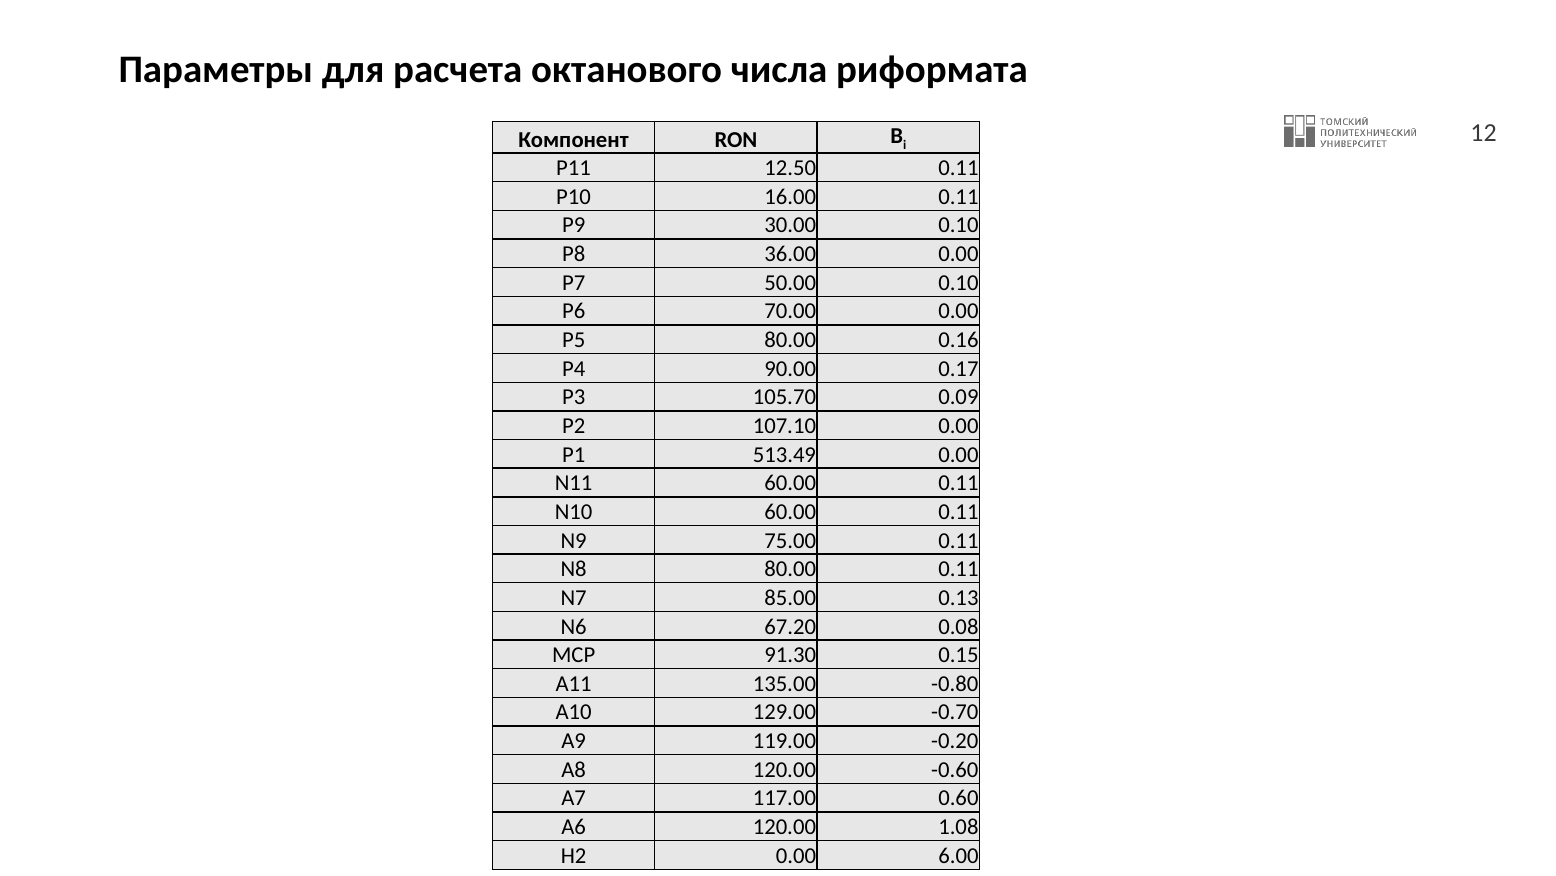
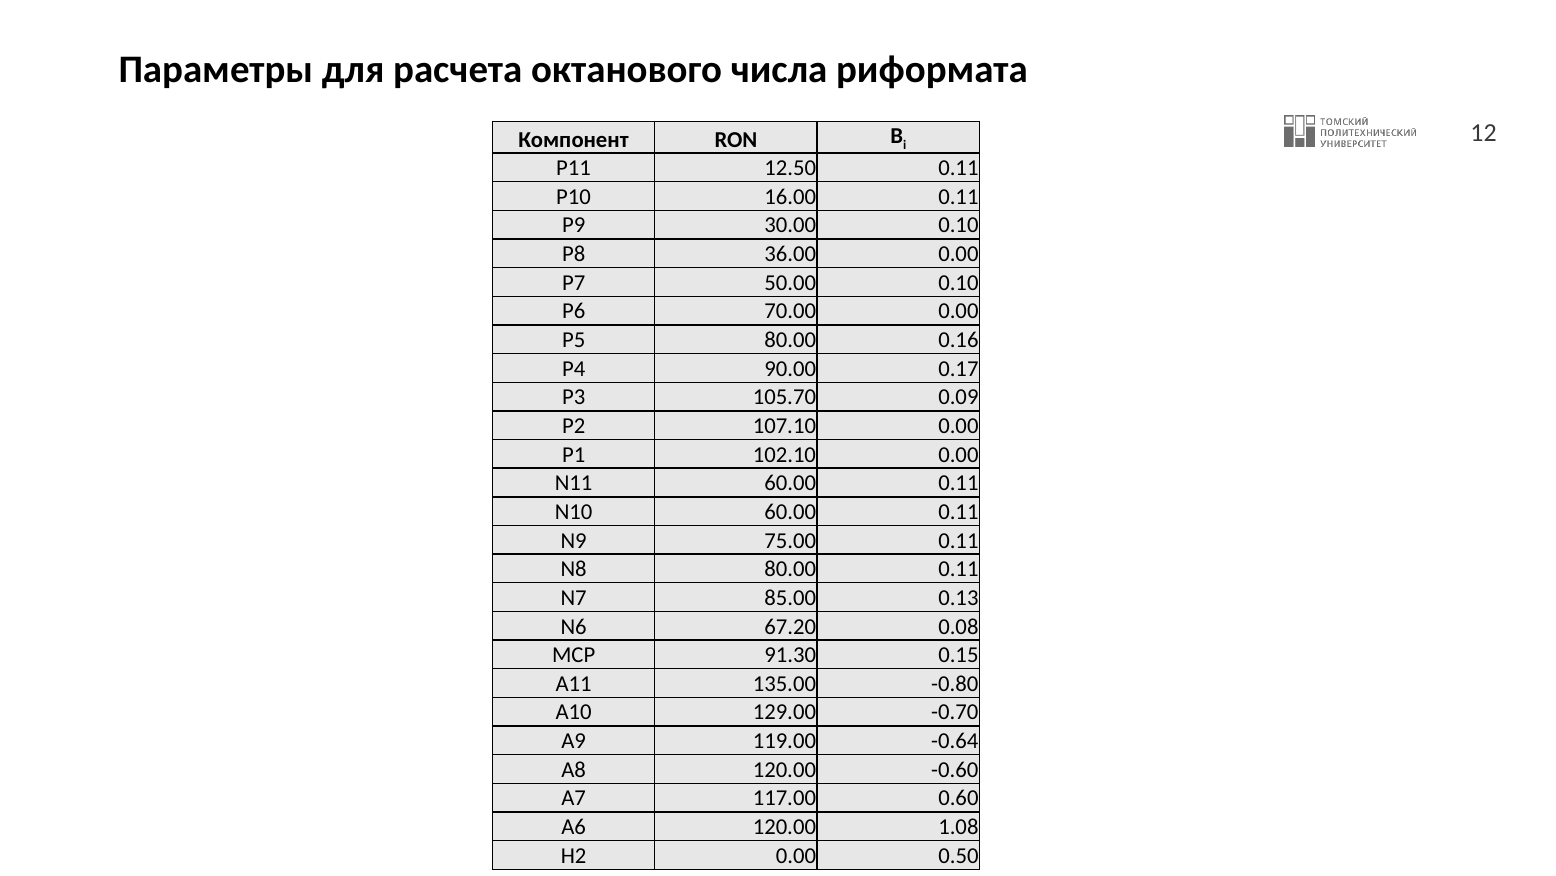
513.49: 513.49 -> 102.10
-0.20: -0.20 -> -0.64
6.00: 6.00 -> 0.50
